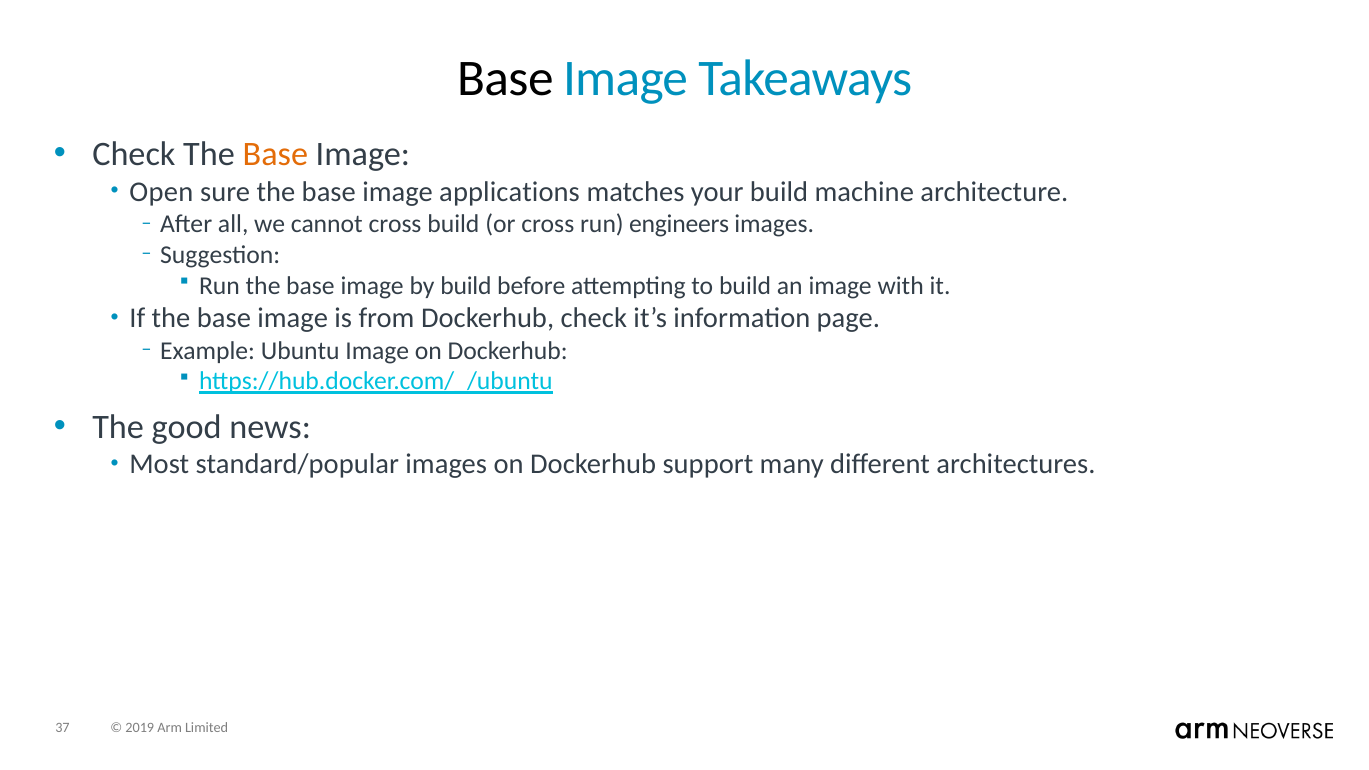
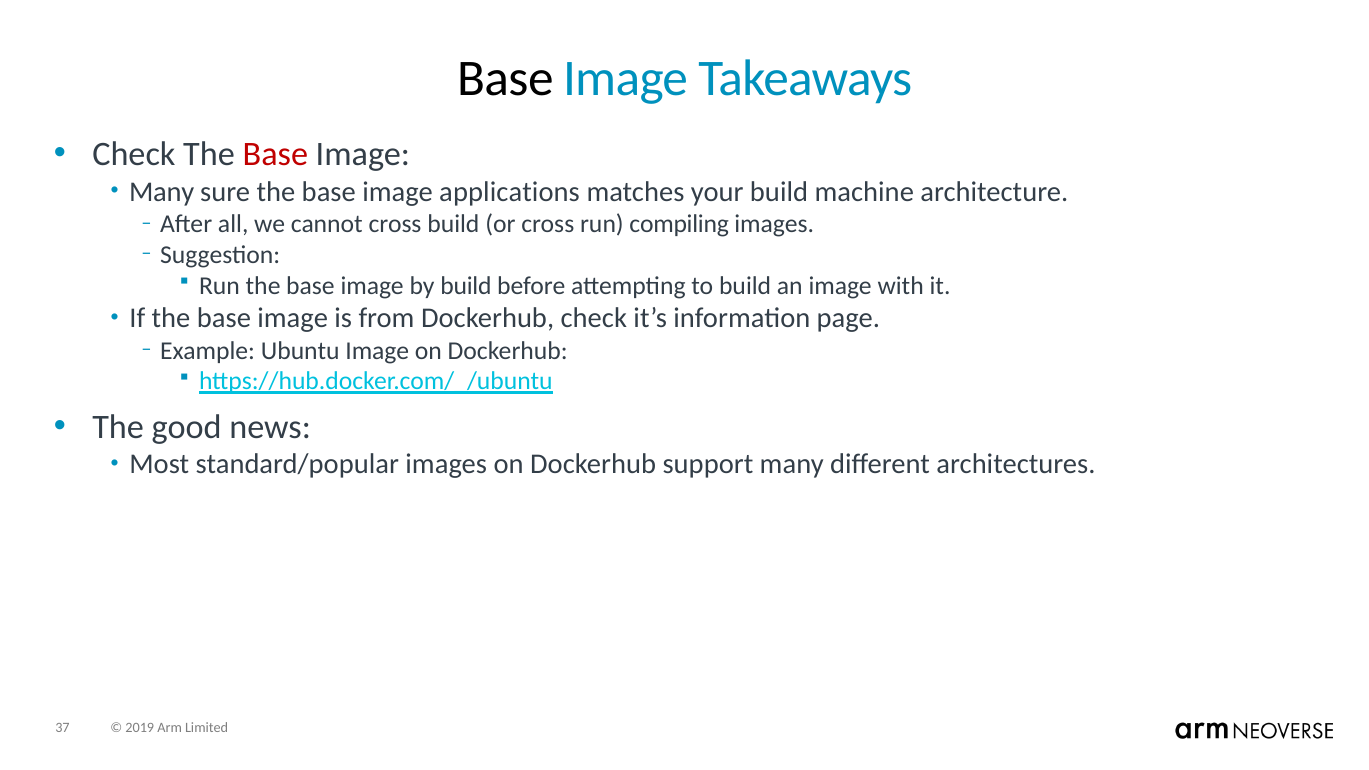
Base at (275, 154) colour: orange -> red
Open at (161, 192): Open -> Many
engineers: engineers -> compiling
